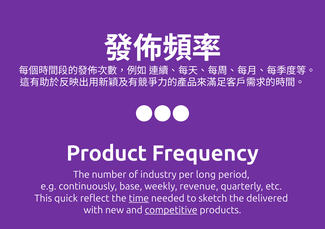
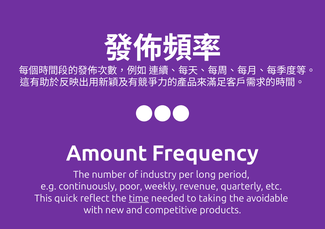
Product: Product -> Amount
base: base -> poor
sketch: sketch -> taking
delivered: delivered -> avoidable
competitive underline: present -> none
